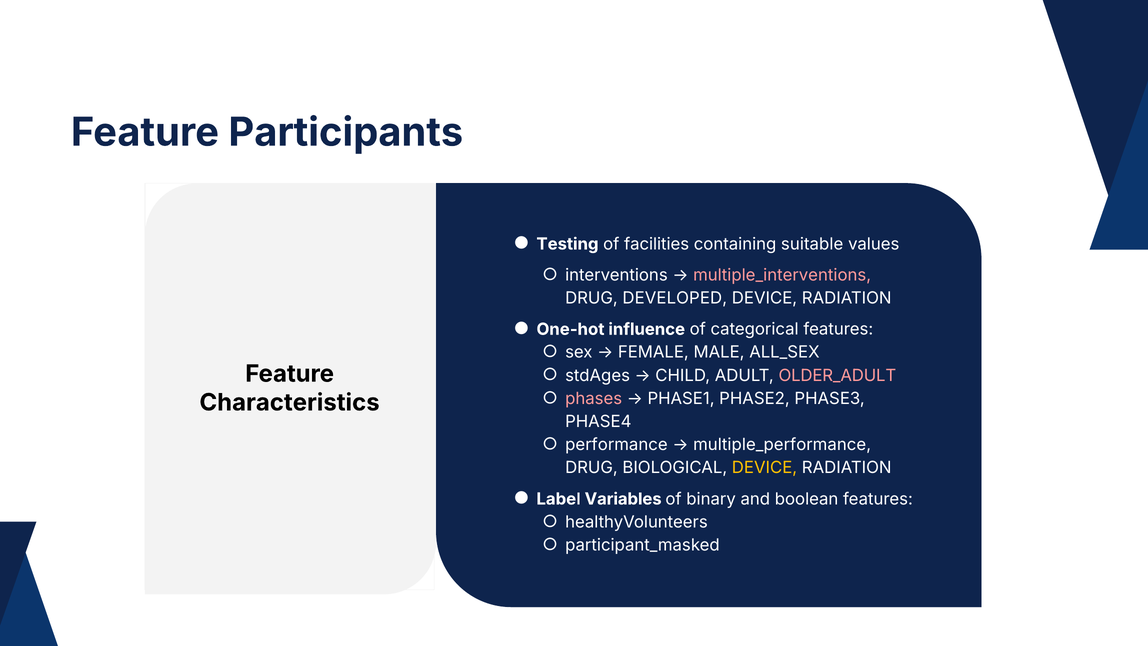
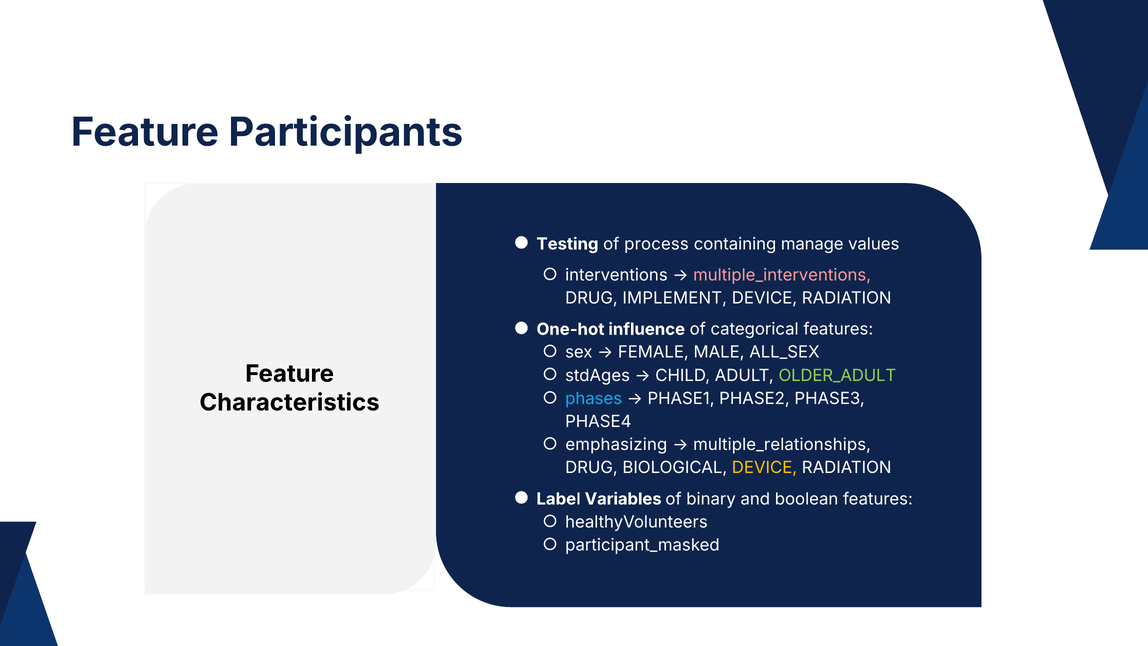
facilities: facilities -> process
suitable: suitable -> manage
DEVELOPED: DEVELOPED -> IMPLEMENT
OLDER_ADULT colour: pink -> light green
phases colour: pink -> light blue
performance: performance -> emphasizing
multiple_performance: multiple_performance -> multiple_relationships
